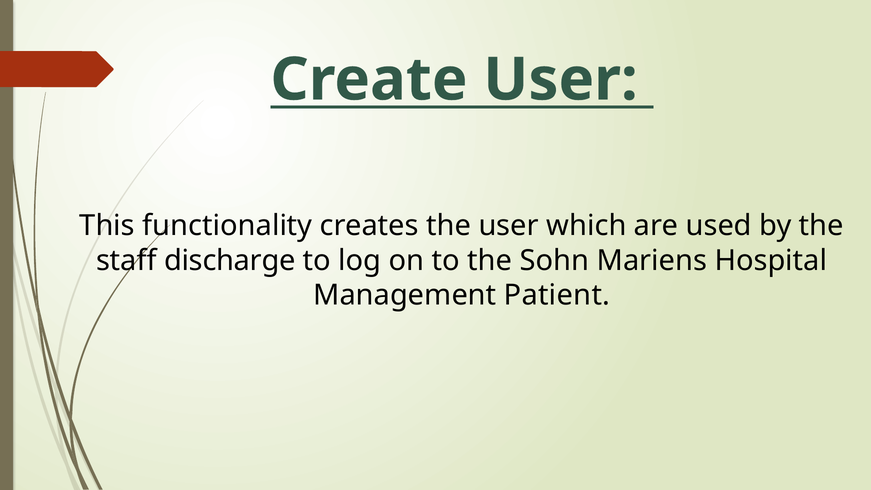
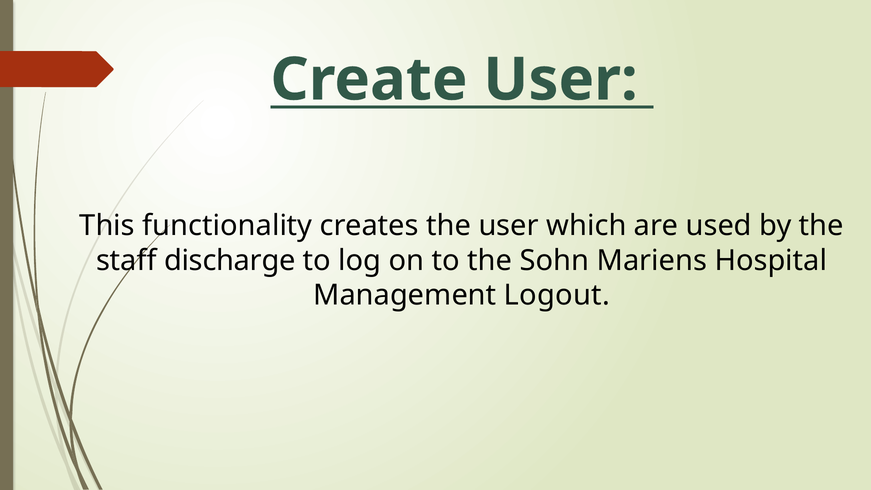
Patient: Patient -> Logout
